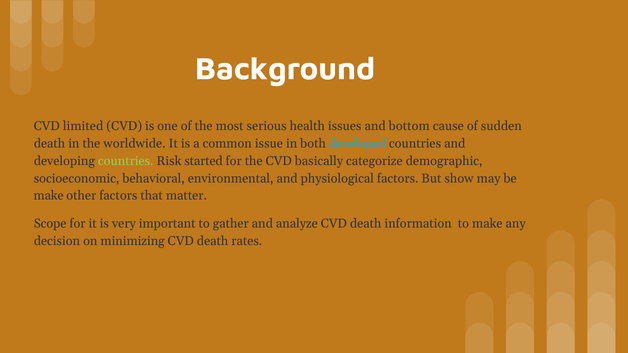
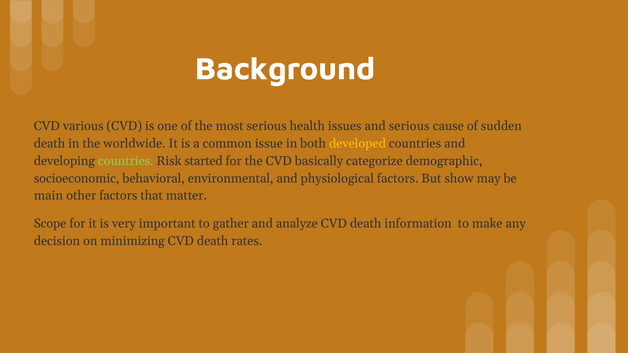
limited: limited -> various
and bottom: bottom -> serious
developed colour: light blue -> yellow
make at (49, 196): make -> main
